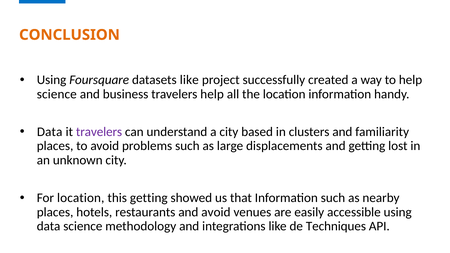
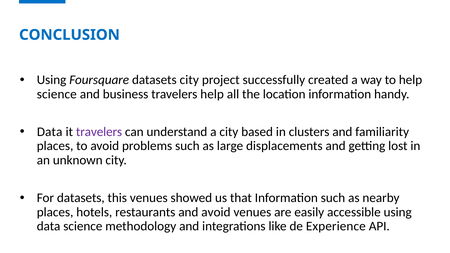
CONCLUSION colour: orange -> blue
datasets like: like -> city
For location: location -> datasets
this getting: getting -> venues
Techniques: Techniques -> Experience
